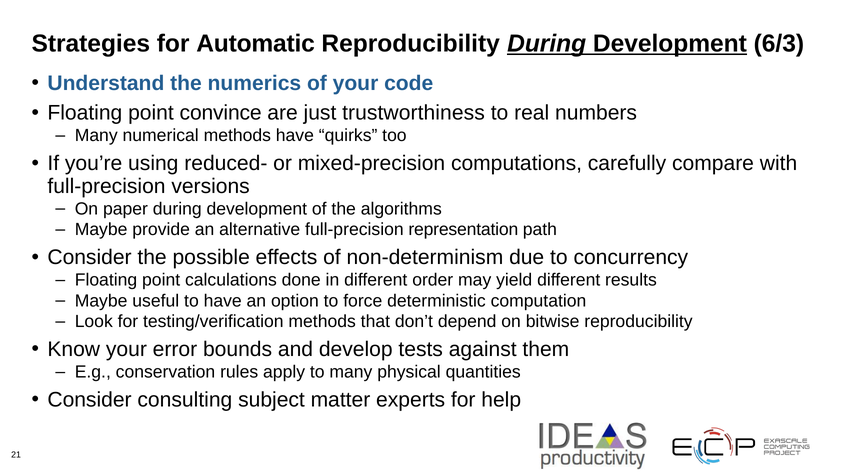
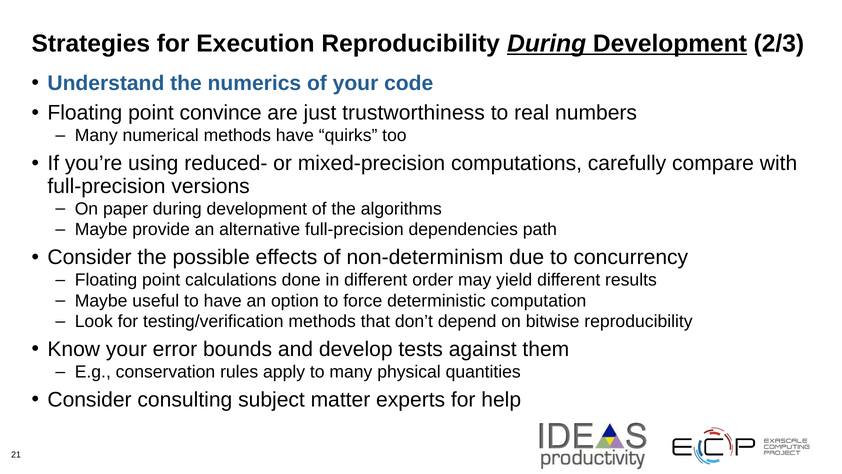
Automatic: Automatic -> Execution
6/3: 6/3 -> 2/3
representation: representation -> dependencies
